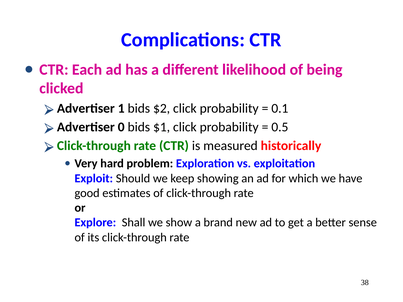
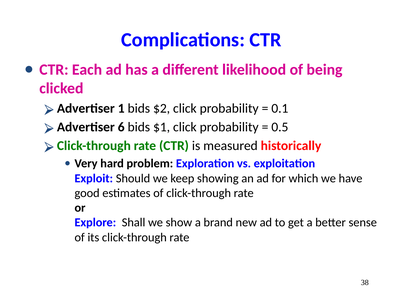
0: 0 -> 6
